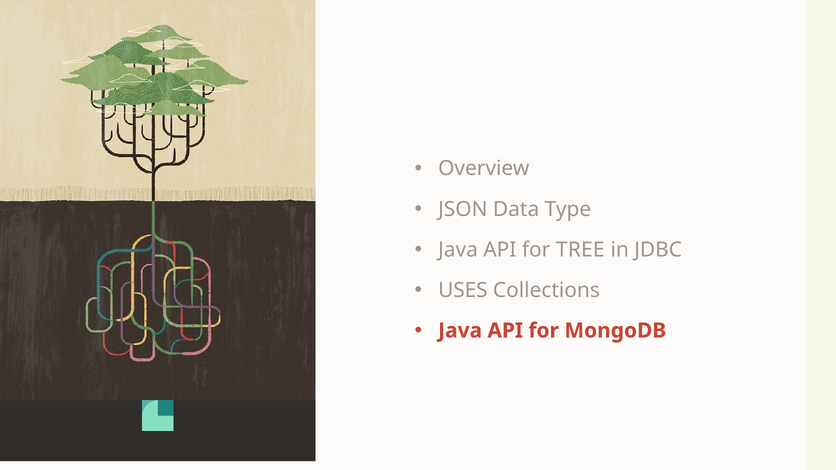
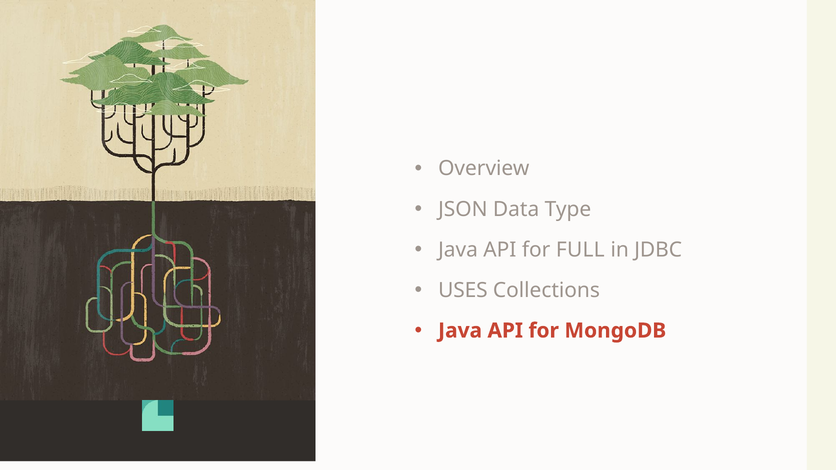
TREE: TREE -> FULL
